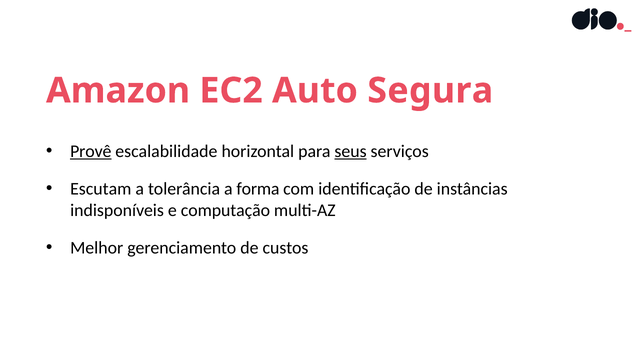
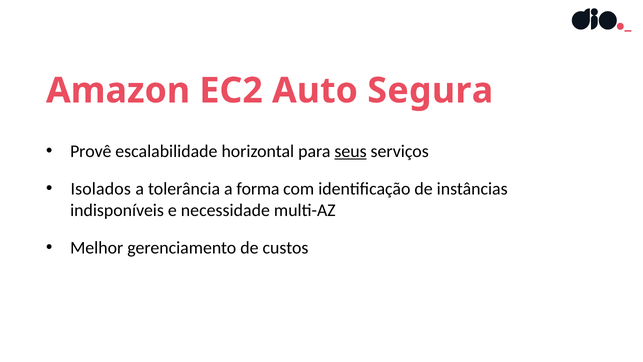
Provê underline: present -> none
Escutam: Escutam -> Isolados
computação: computação -> necessidade
